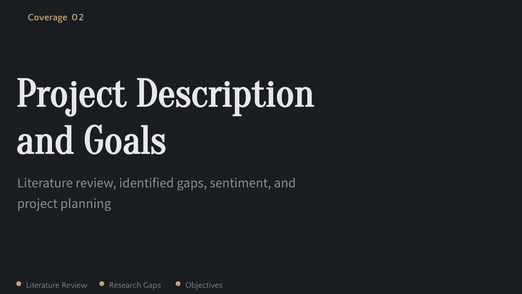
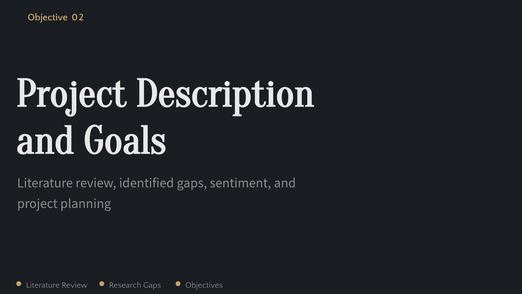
Coverage: Coverage -> Objective
